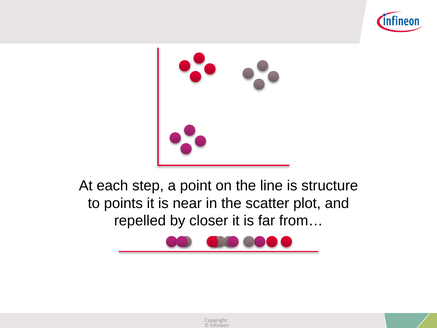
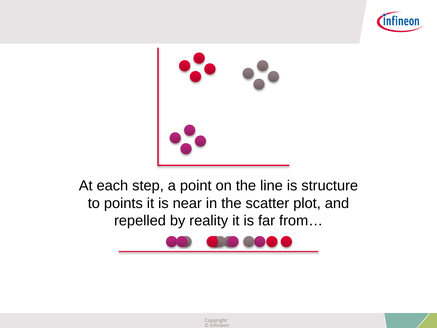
closer: closer -> reality
